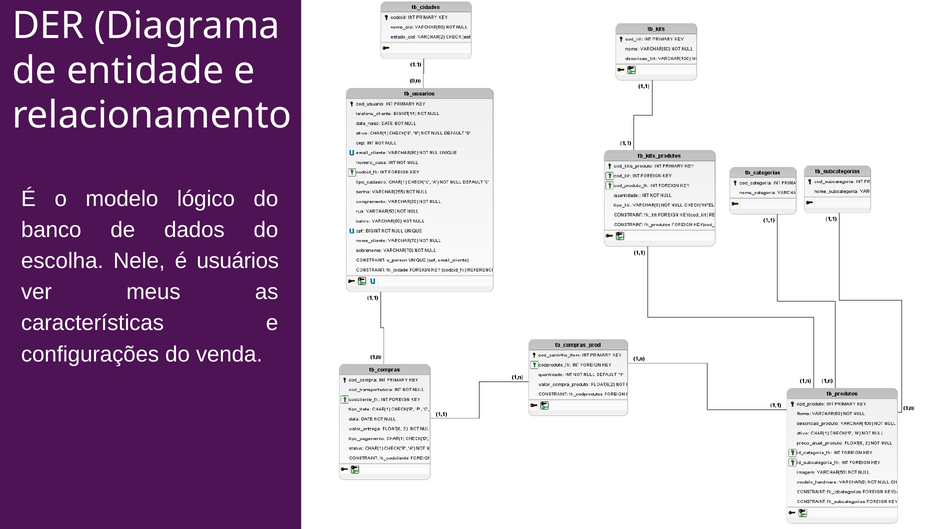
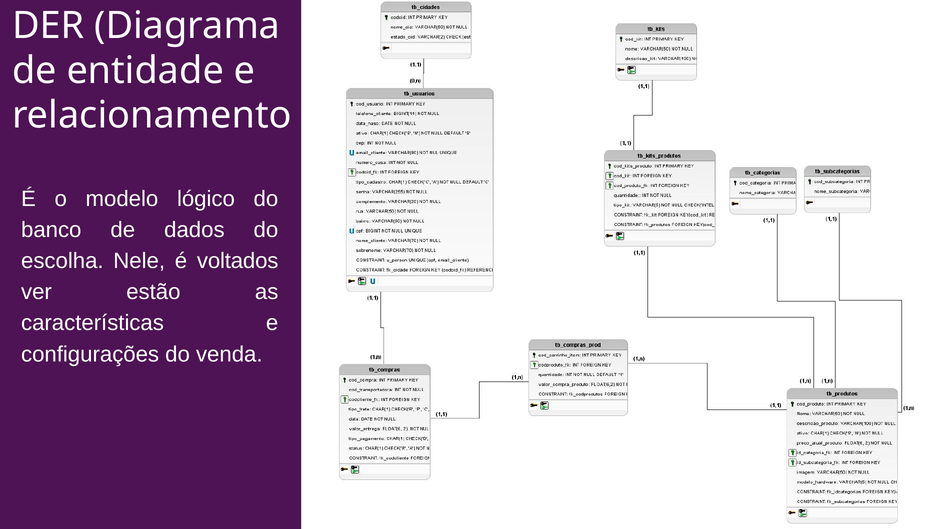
usuários: usuários -> voltados
meus: meus -> estão
